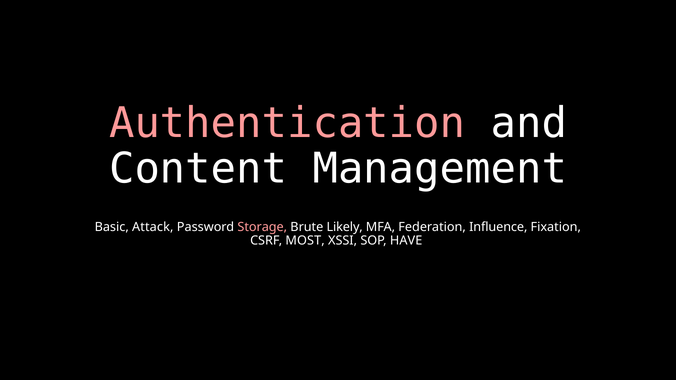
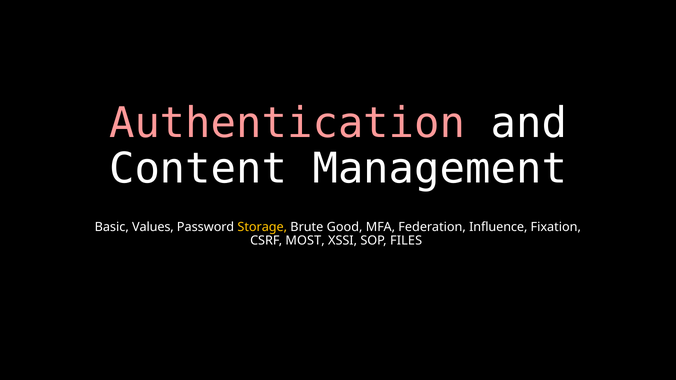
Attack: Attack -> Values
Storage colour: pink -> yellow
Likely: Likely -> Good
HAVE: HAVE -> FILES
